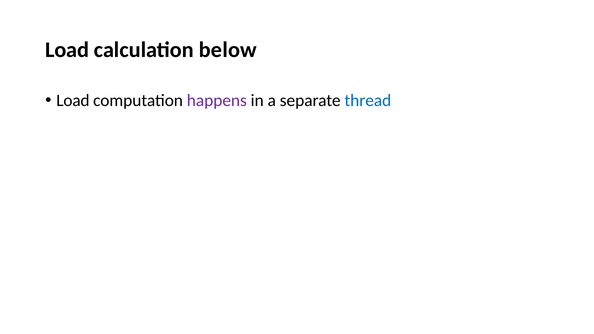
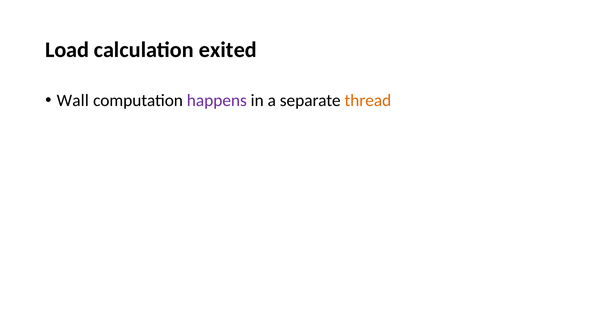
below: below -> exited
Load at (73, 100): Load -> Wall
thread colour: blue -> orange
